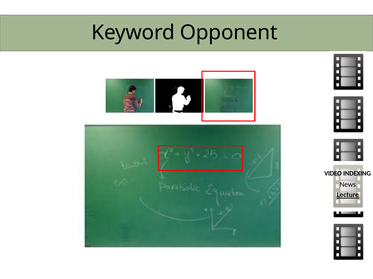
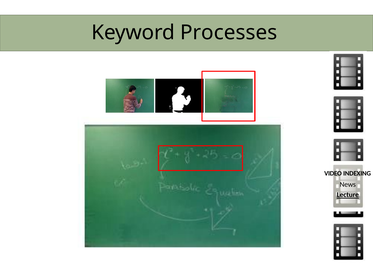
Opponent: Opponent -> Processes
